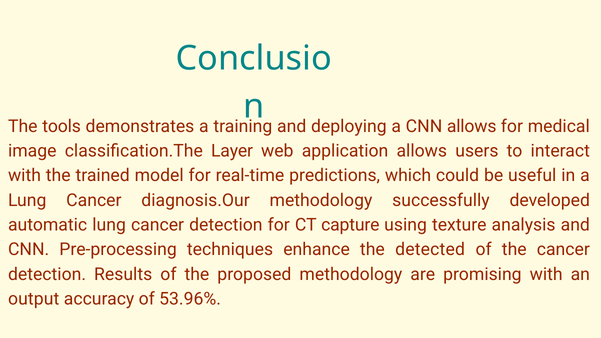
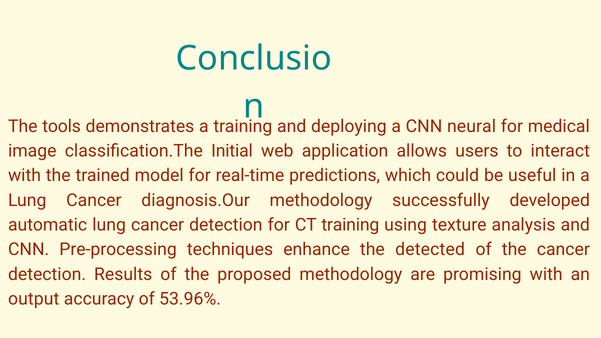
CNN allows: allows -> neural
Layer: Layer -> Initial
CT capture: capture -> training
